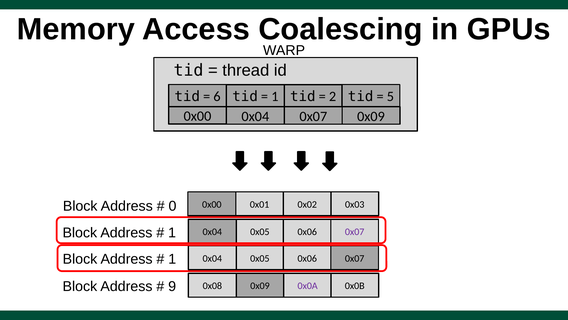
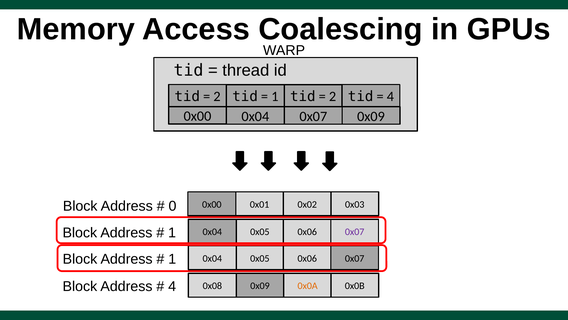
6 at (217, 96): 6 -> 2
5 at (390, 96): 5 -> 4
9 at (172, 286): 9 -> 4
0x0A colour: purple -> orange
